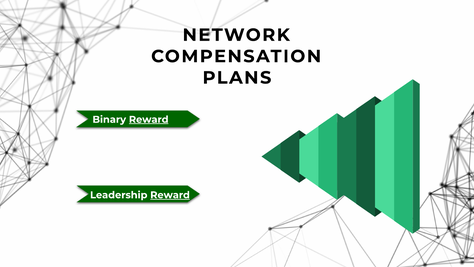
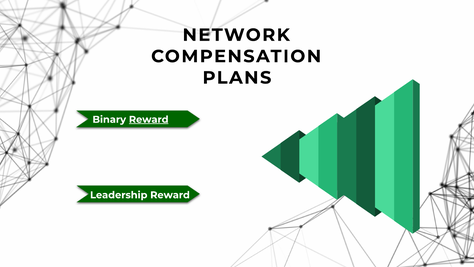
Reward at (170, 195) underline: present -> none
